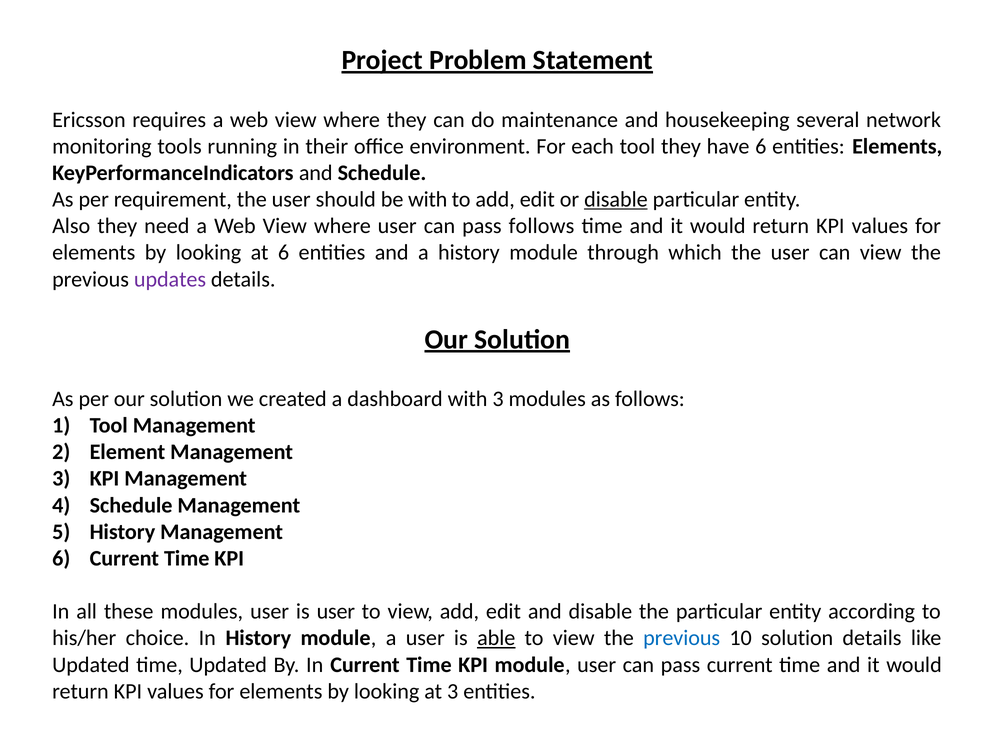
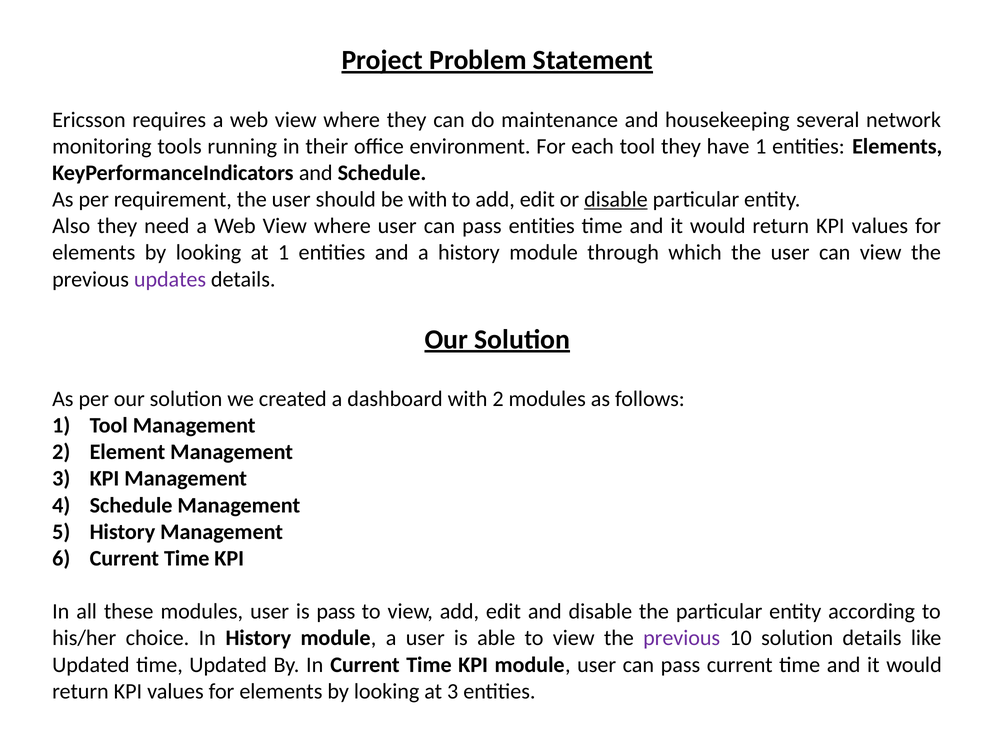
have 6: 6 -> 1
pass follows: follows -> entities
at 6: 6 -> 1
with 3: 3 -> 2
is user: user -> pass
able underline: present -> none
previous at (682, 639) colour: blue -> purple
